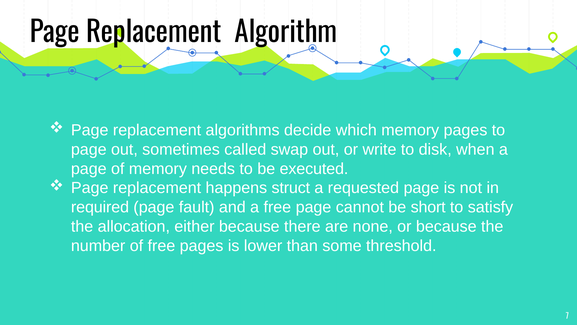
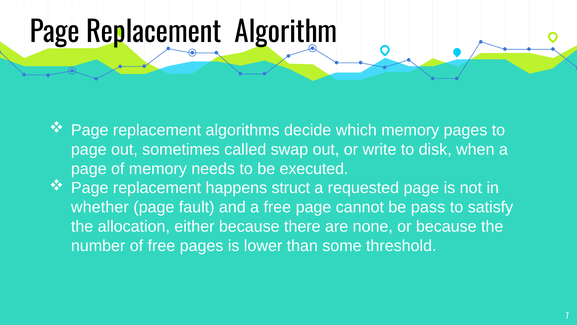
required: required -> whether
short: short -> pass
